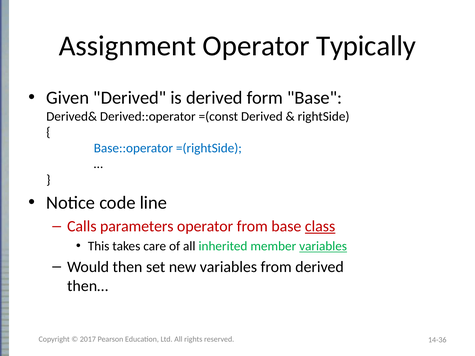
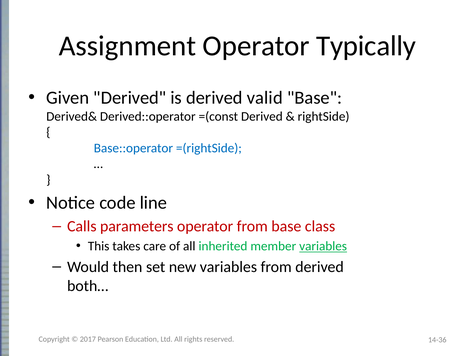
form: form -> valid
class underline: present -> none
then…: then… -> both…
